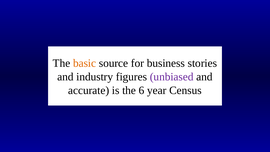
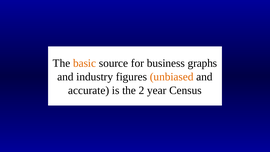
stories: stories -> graphs
unbiased colour: purple -> orange
6: 6 -> 2
